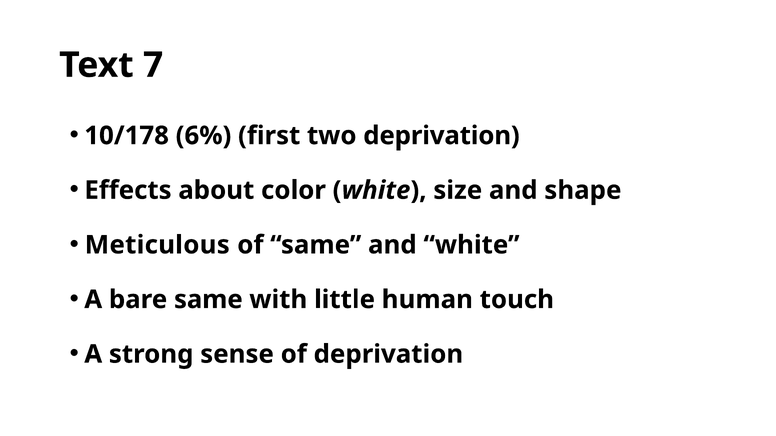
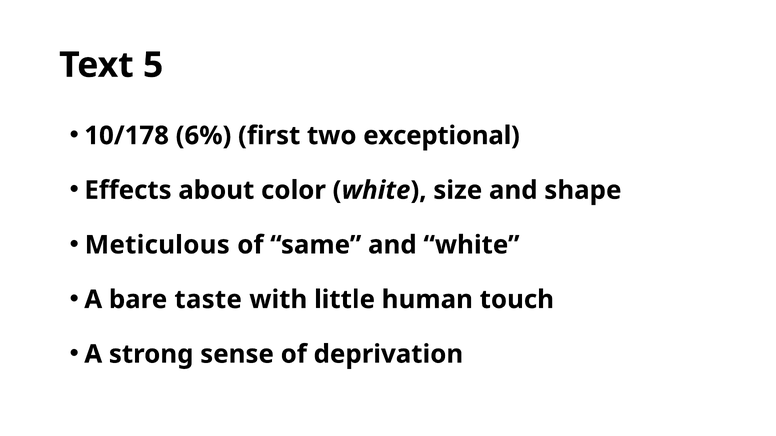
7: 7 -> 5
two deprivation: deprivation -> exceptional
bare same: same -> taste
